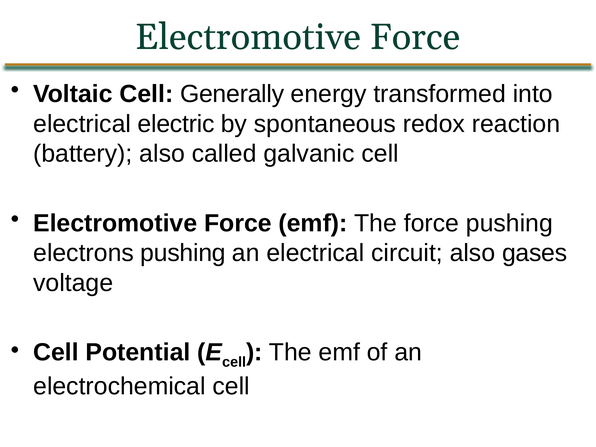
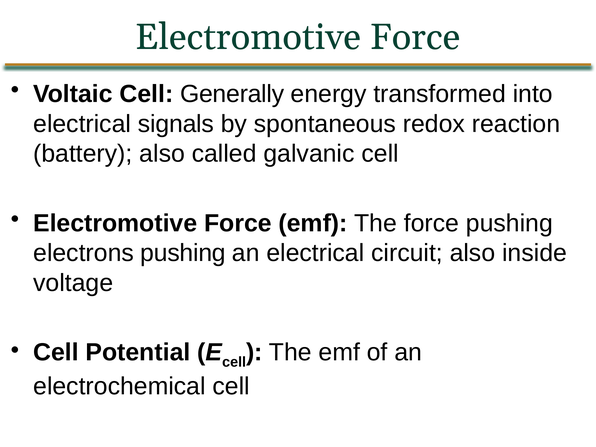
electric: electric -> signals
gases: gases -> inside
